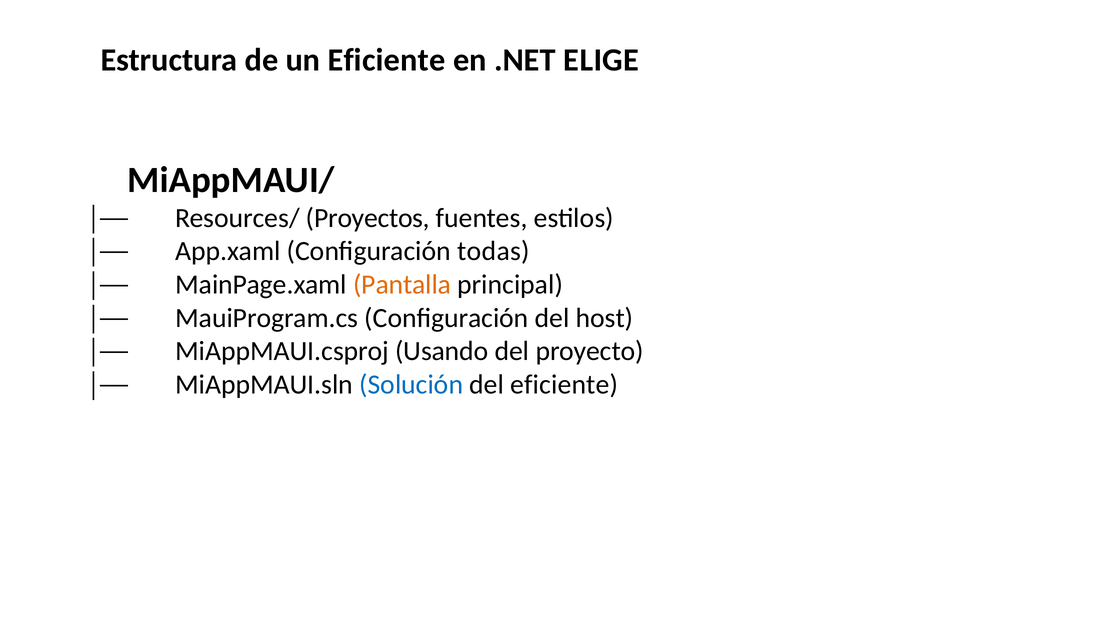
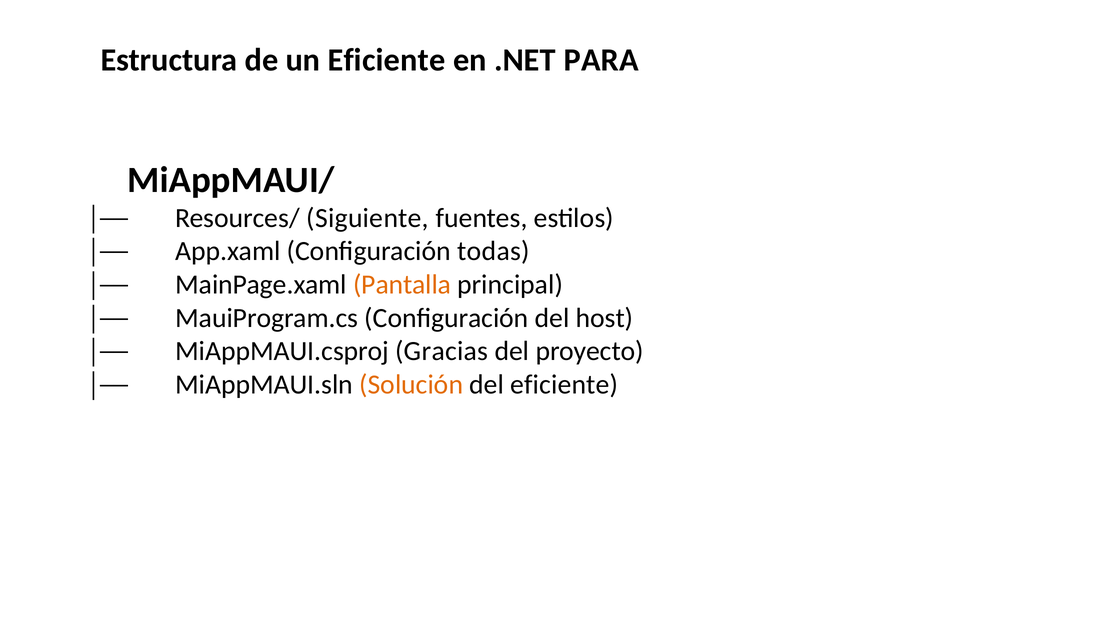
ELIGE: ELIGE -> PARA
Proyectos: Proyectos -> Siguiente
Usando: Usando -> Gracias
Solución colour: blue -> orange
